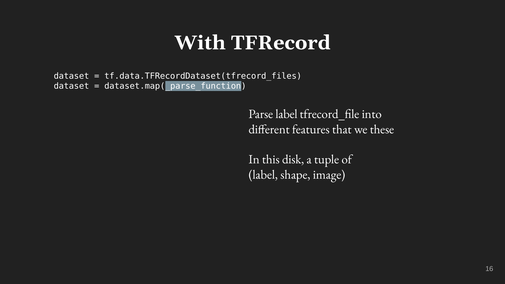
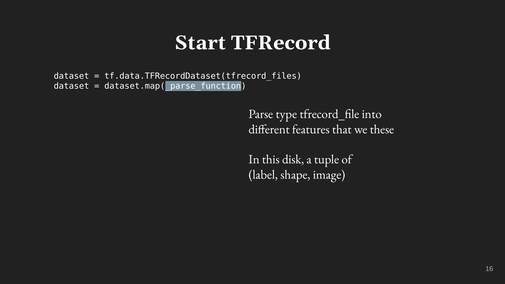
With: With -> Start
Parse label: label -> type
